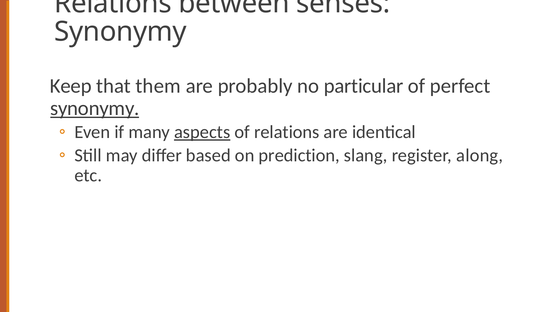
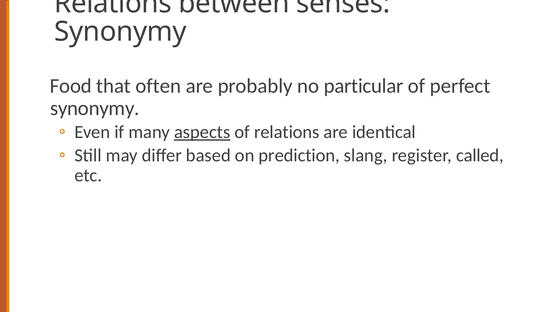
Keep: Keep -> Food
them: them -> often
synonymy at (95, 109) underline: present -> none
along: along -> called
